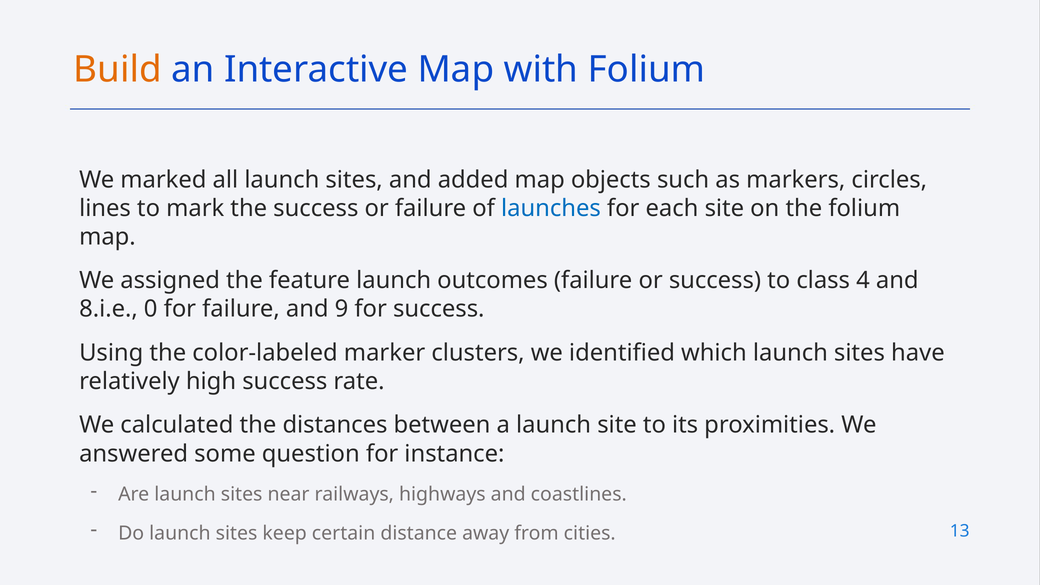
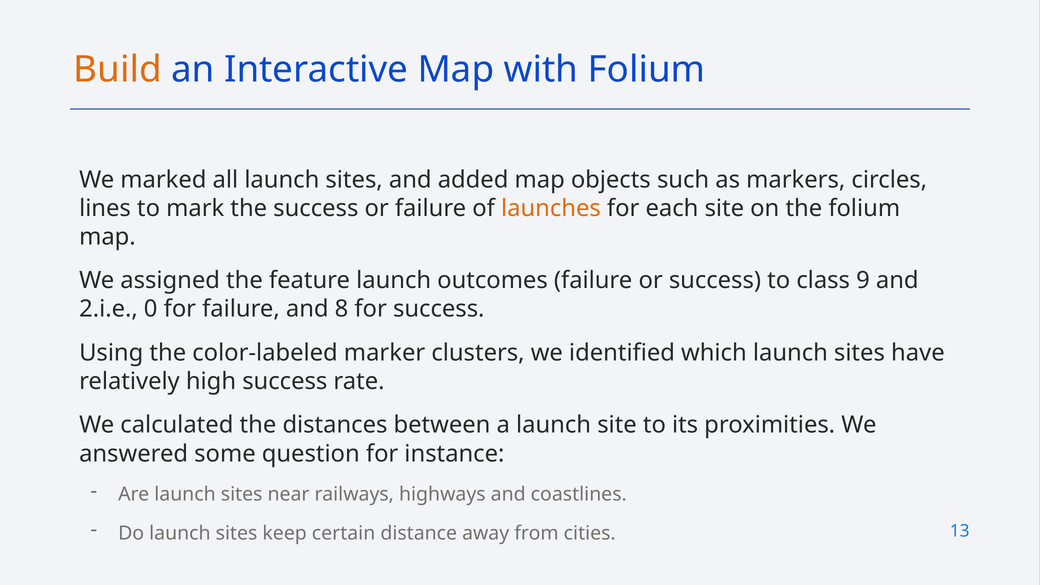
launches colour: blue -> orange
4: 4 -> 9
8.i.e: 8.i.e -> 2.i.e
9: 9 -> 8
